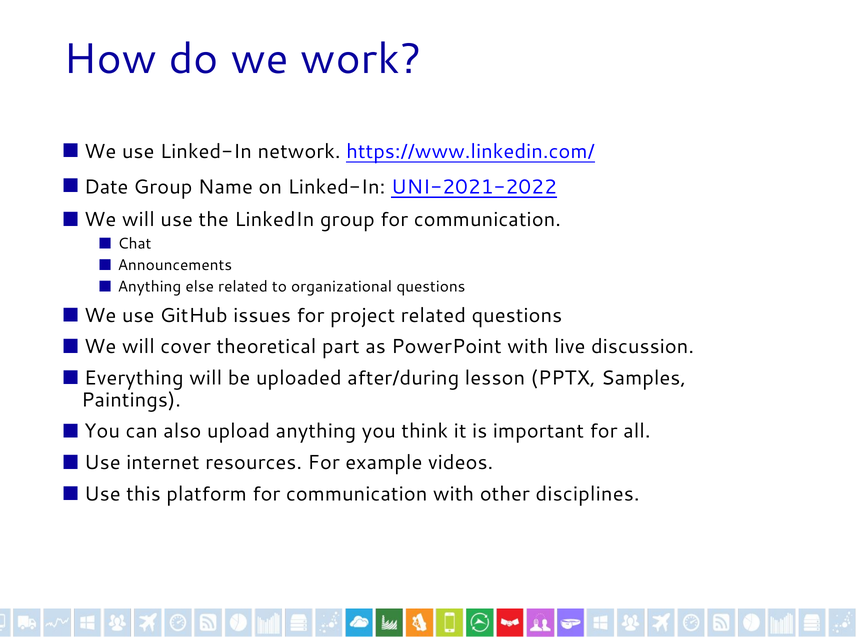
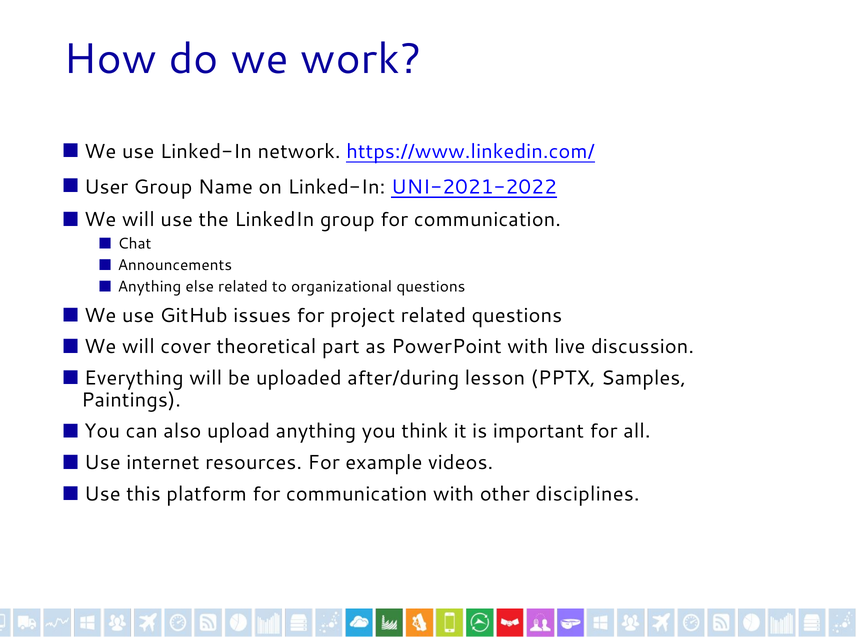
Date: Date -> User
